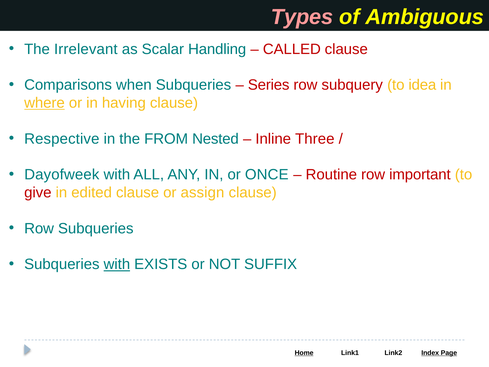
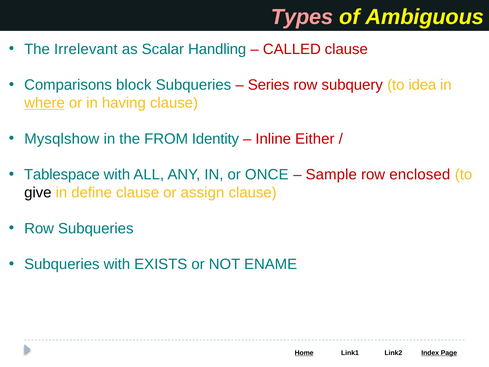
when: when -> block
Respective: Respective -> Mysqlshow
Nested: Nested -> Identity
Three: Three -> Either
Dayofweek: Dayofweek -> Tablespace
Routine: Routine -> Sample
important: important -> enclosed
give colour: red -> black
edited: edited -> define
with at (117, 264) underline: present -> none
SUFFIX: SUFFIX -> ENAME
